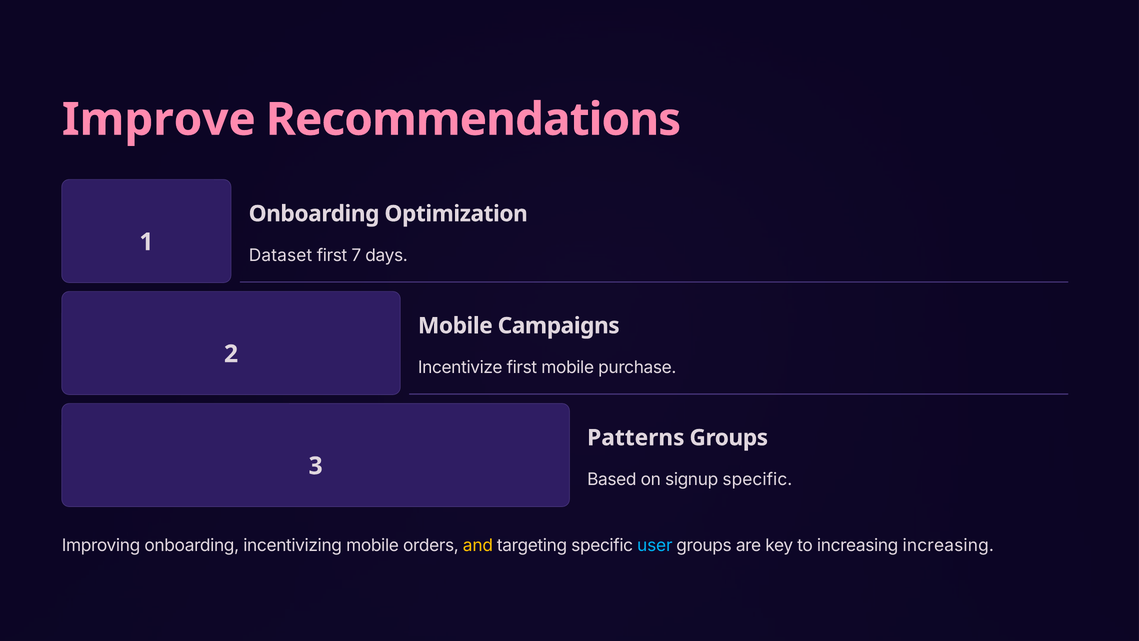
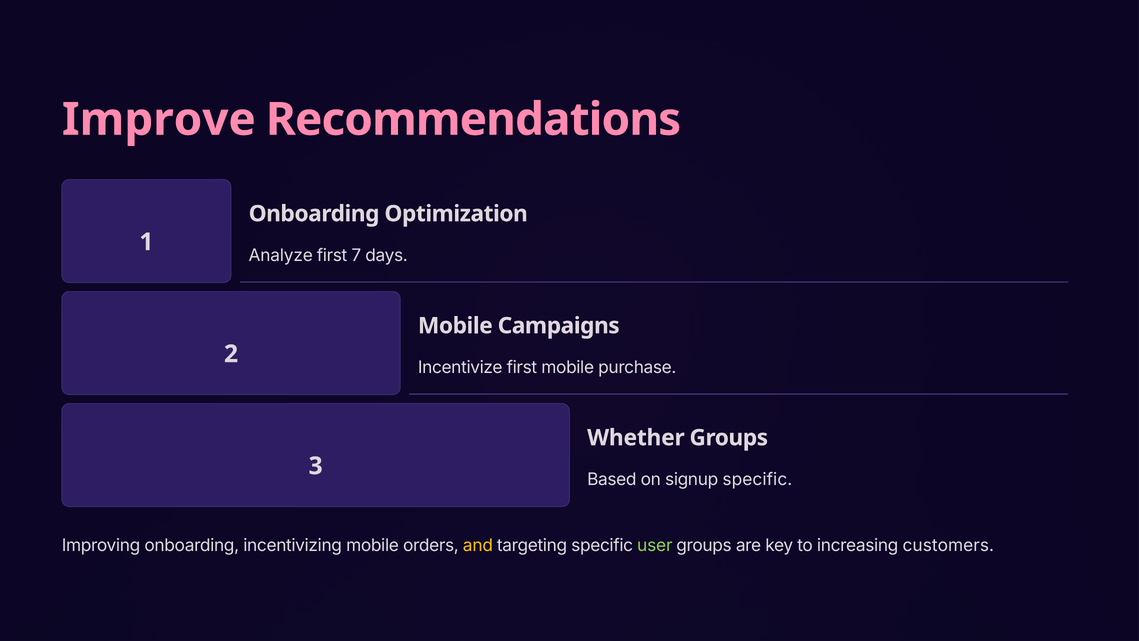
Dataset: Dataset -> Analyze
Patterns: Patterns -> Whether
user colour: light blue -> light green
increasing increasing: increasing -> customers
